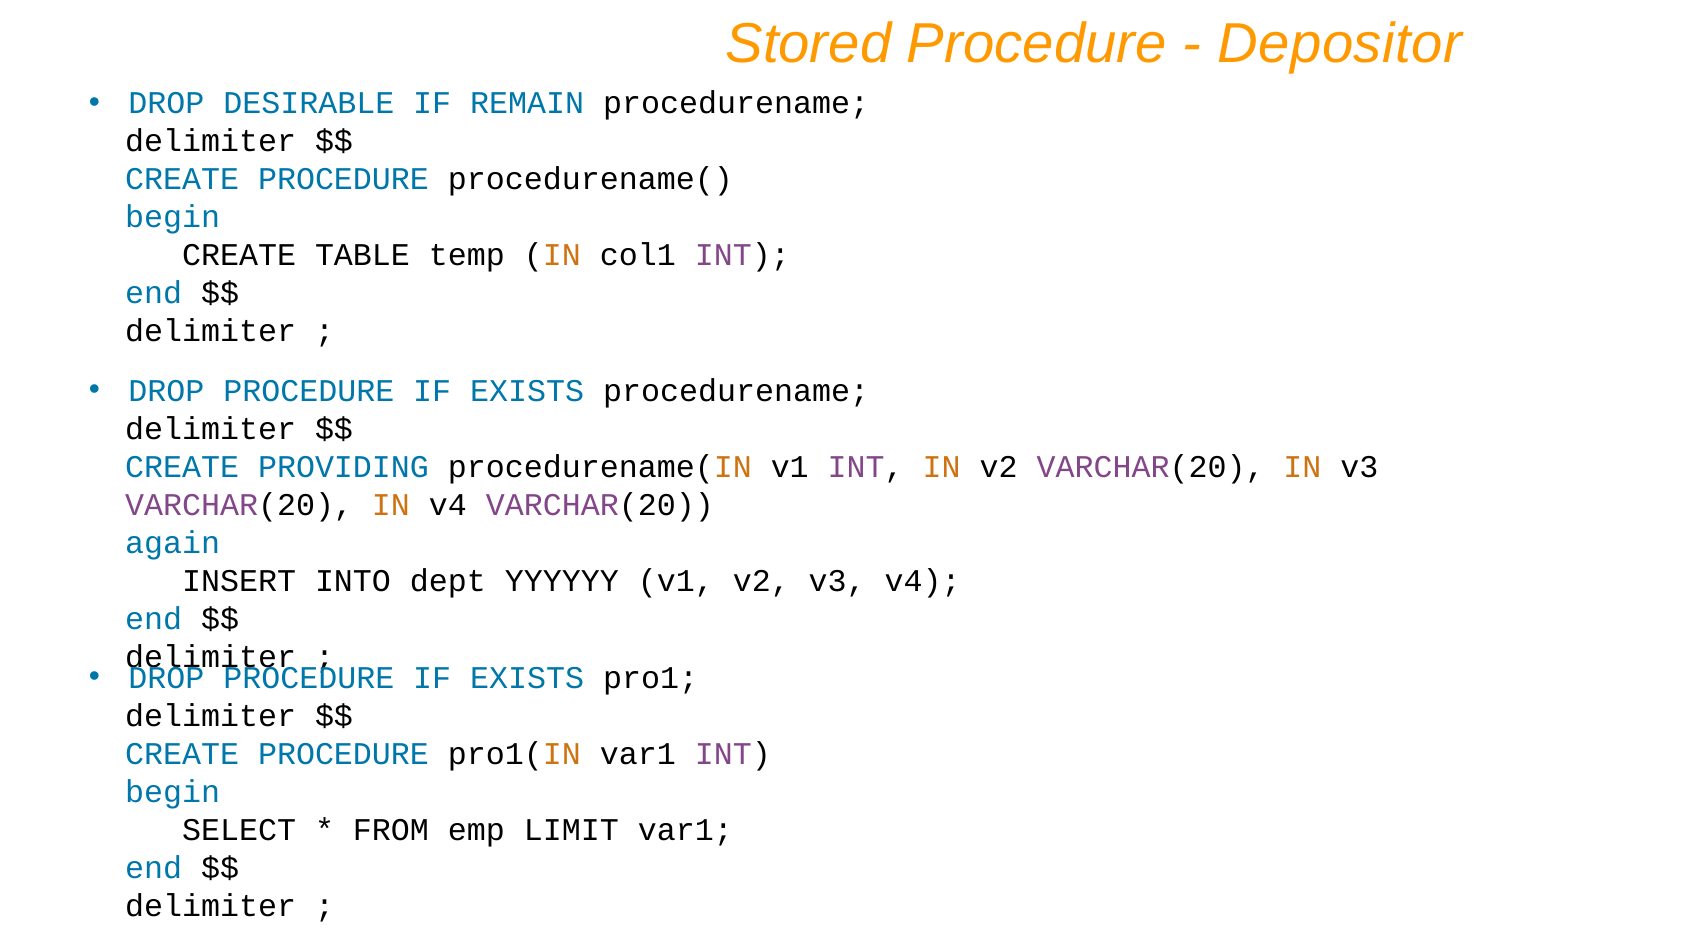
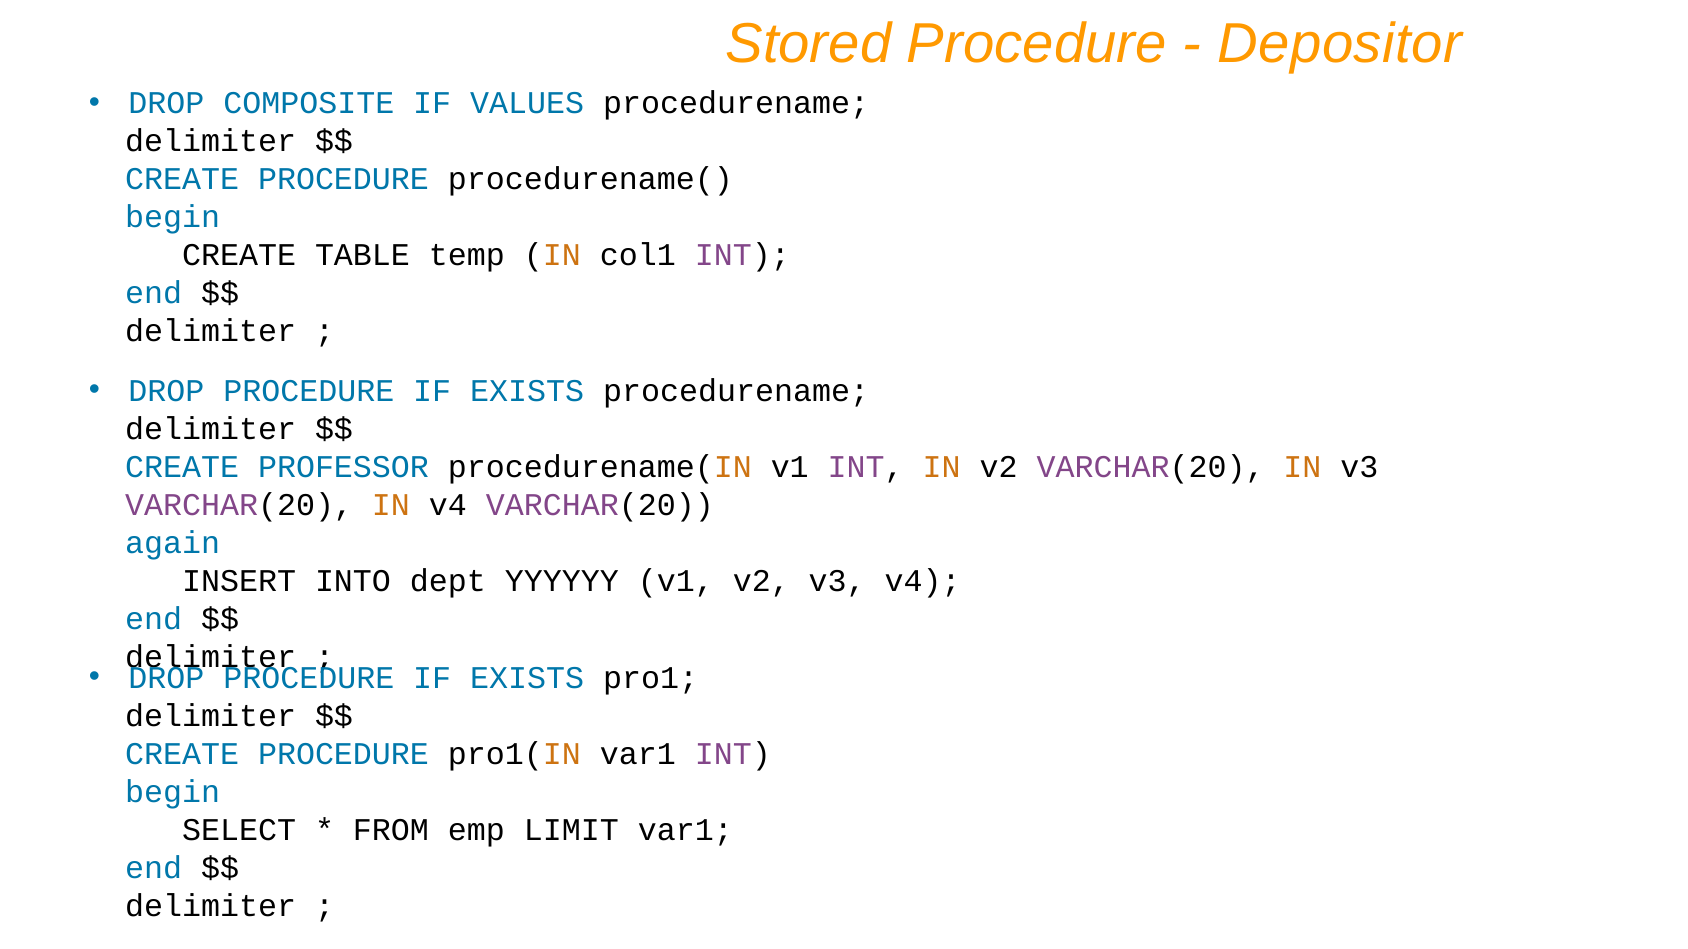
DESIRABLE: DESIRABLE -> COMPOSITE
REMAIN: REMAIN -> VALUES
PROVIDING: PROVIDING -> PROFESSOR
